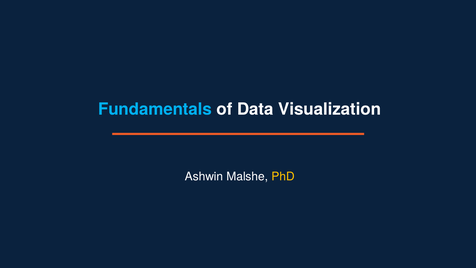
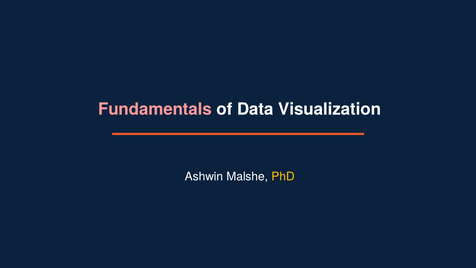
Fundamentals colour: light blue -> pink
